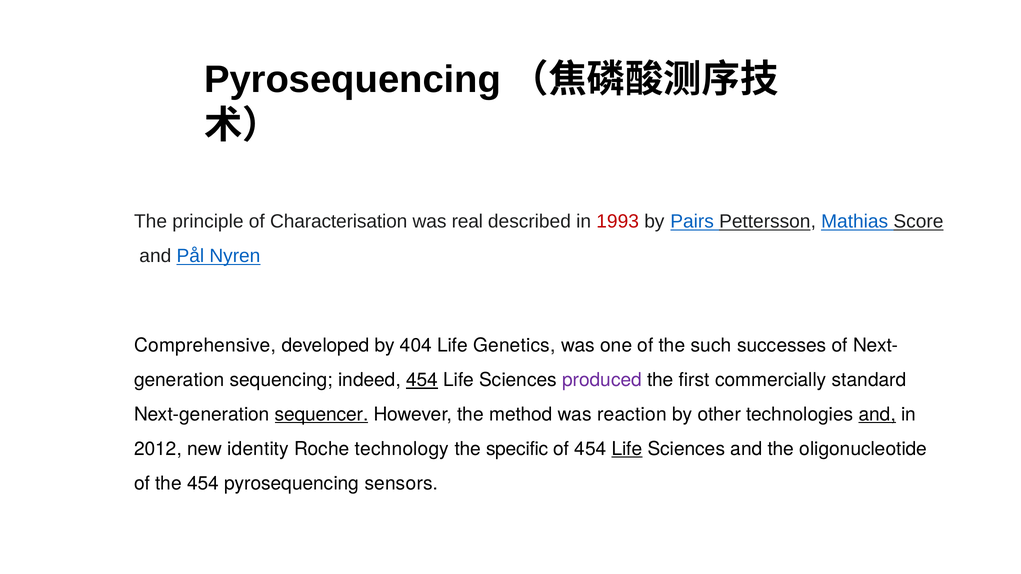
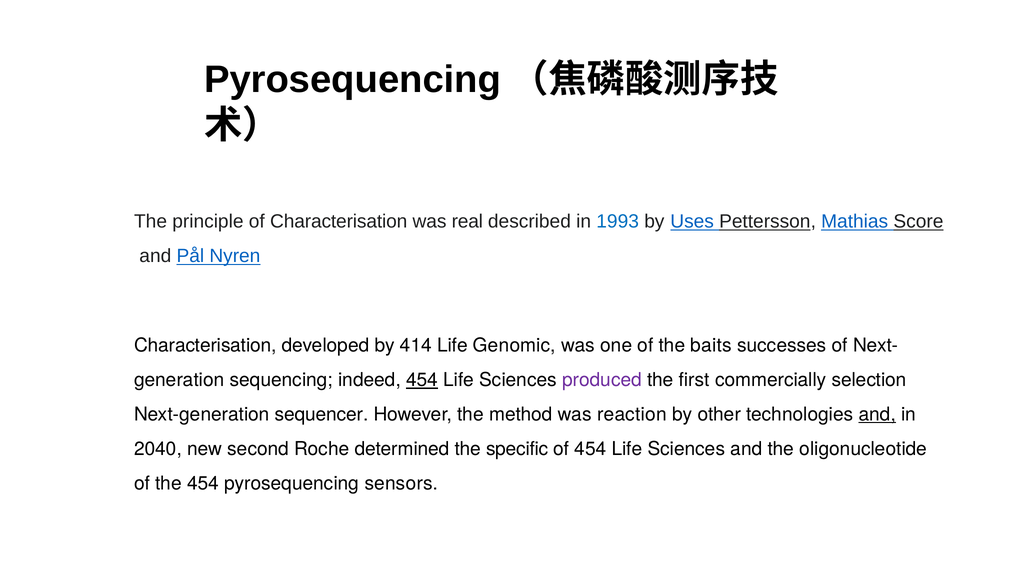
1993 colour: red -> blue
Pairs: Pairs -> Uses
Comprehensive at (205, 346): Comprehensive -> Characterisation
404: 404 -> 414
Genetics: Genetics -> Genomic
such: such -> baits
standard: standard -> selection
sequencer underline: present -> none
2012: 2012 -> 2040
identity: identity -> second
technology: technology -> determined
Life at (627, 449) underline: present -> none
